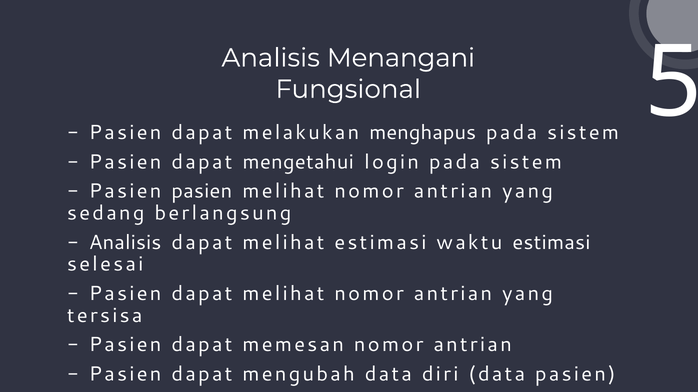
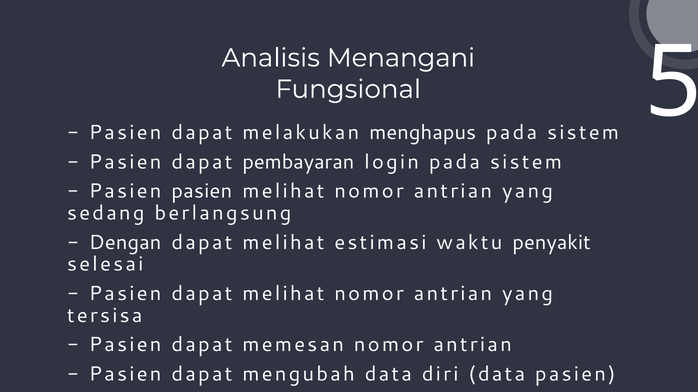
mengetahui: mengetahui -> pembayaran
Analisis at (125, 243): Analisis -> Dengan
waktu estimasi: estimasi -> penyakit
